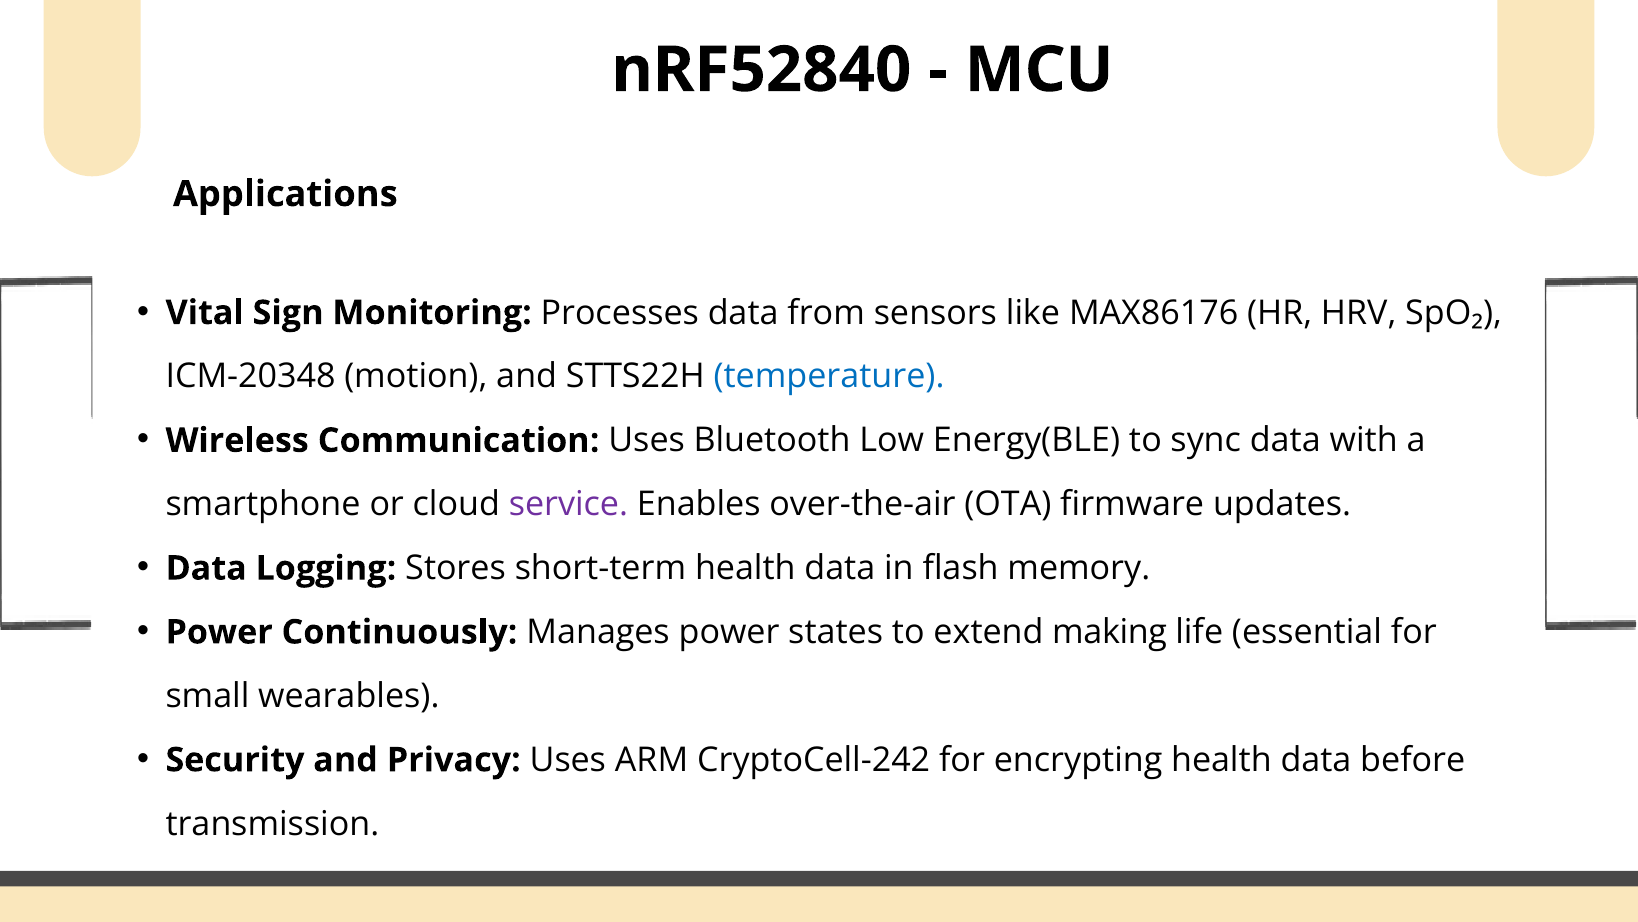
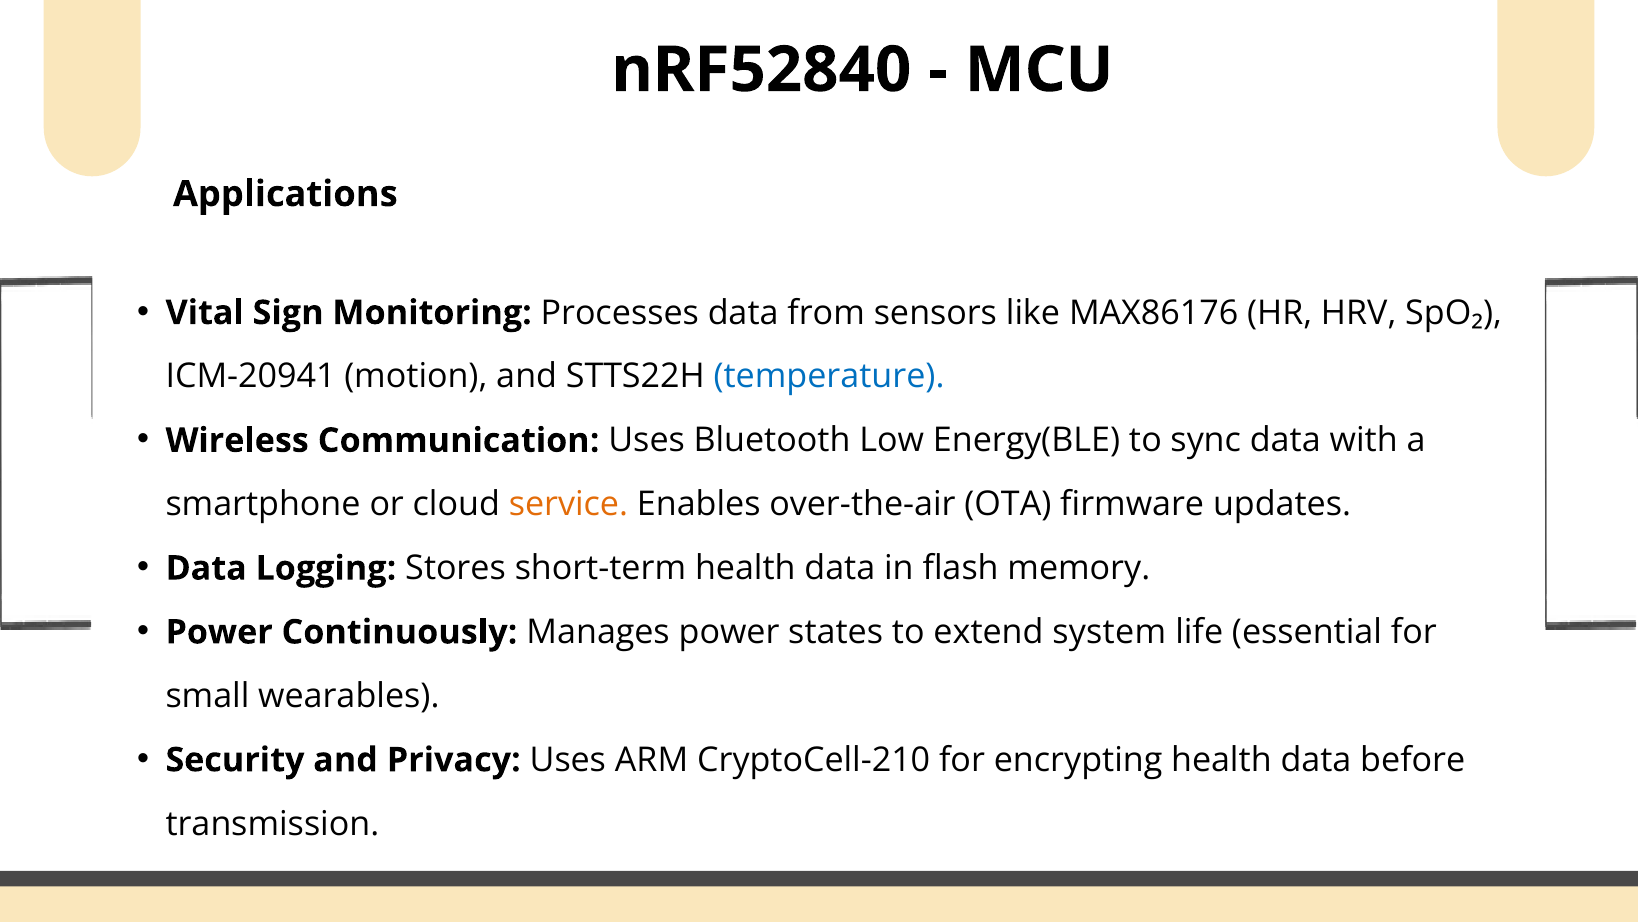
ICM-20348: ICM-20348 -> ICM-20941
service colour: purple -> orange
making: making -> system
CryptoCell-242: CryptoCell-242 -> CryptoCell-210
